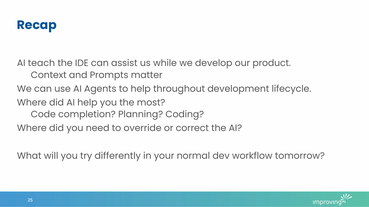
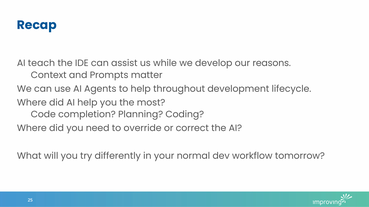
product: product -> reasons
